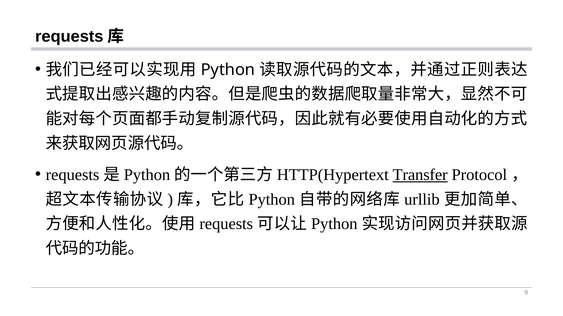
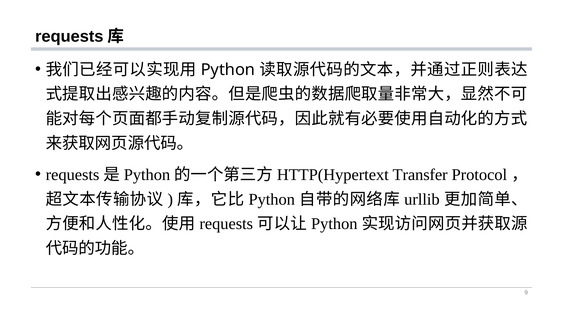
Transfer underline: present -> none
